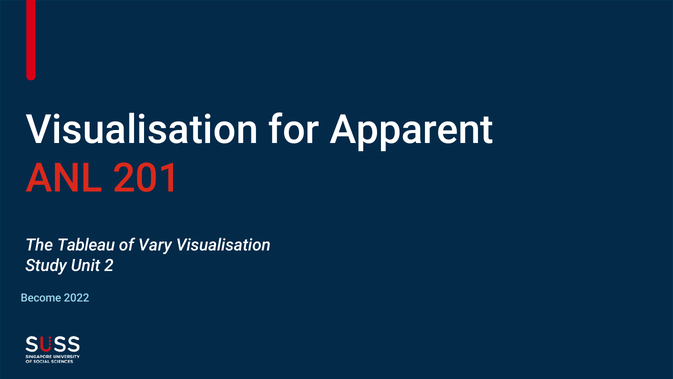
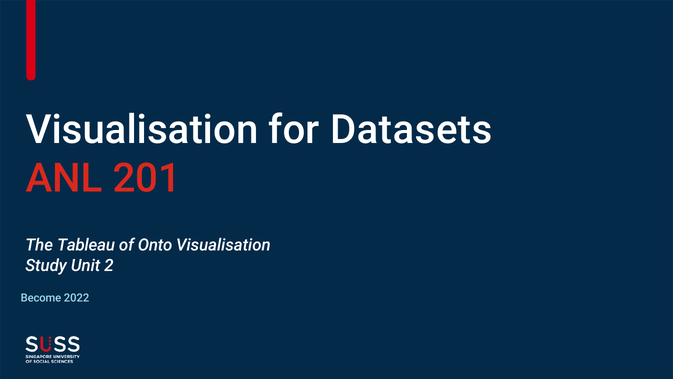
Apparent: Apparent -> Datasets
Vary: Vary -> Onto
